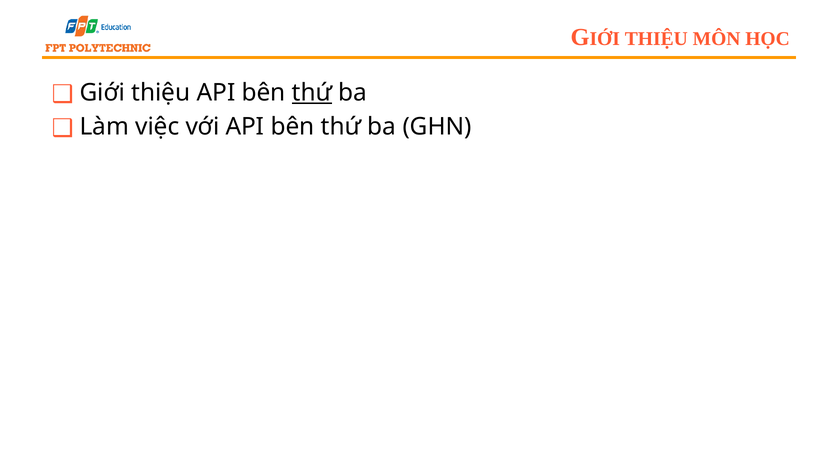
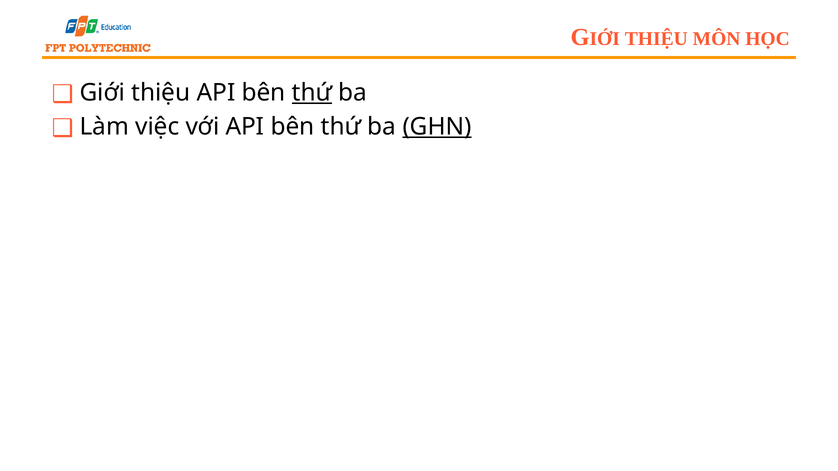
GHN underline: none -> present
